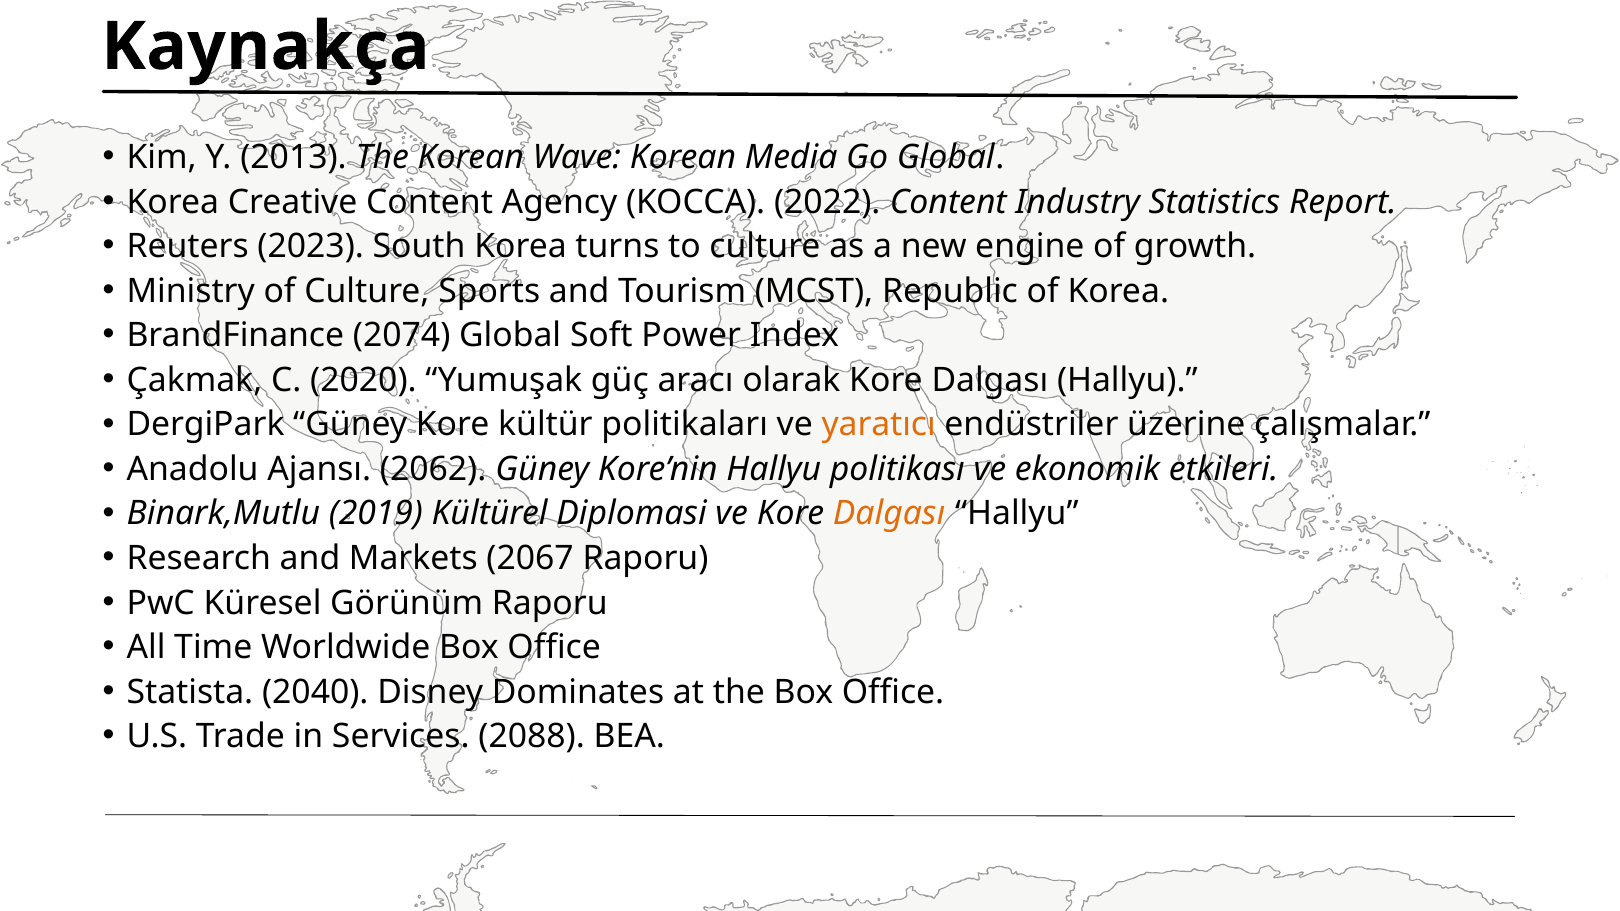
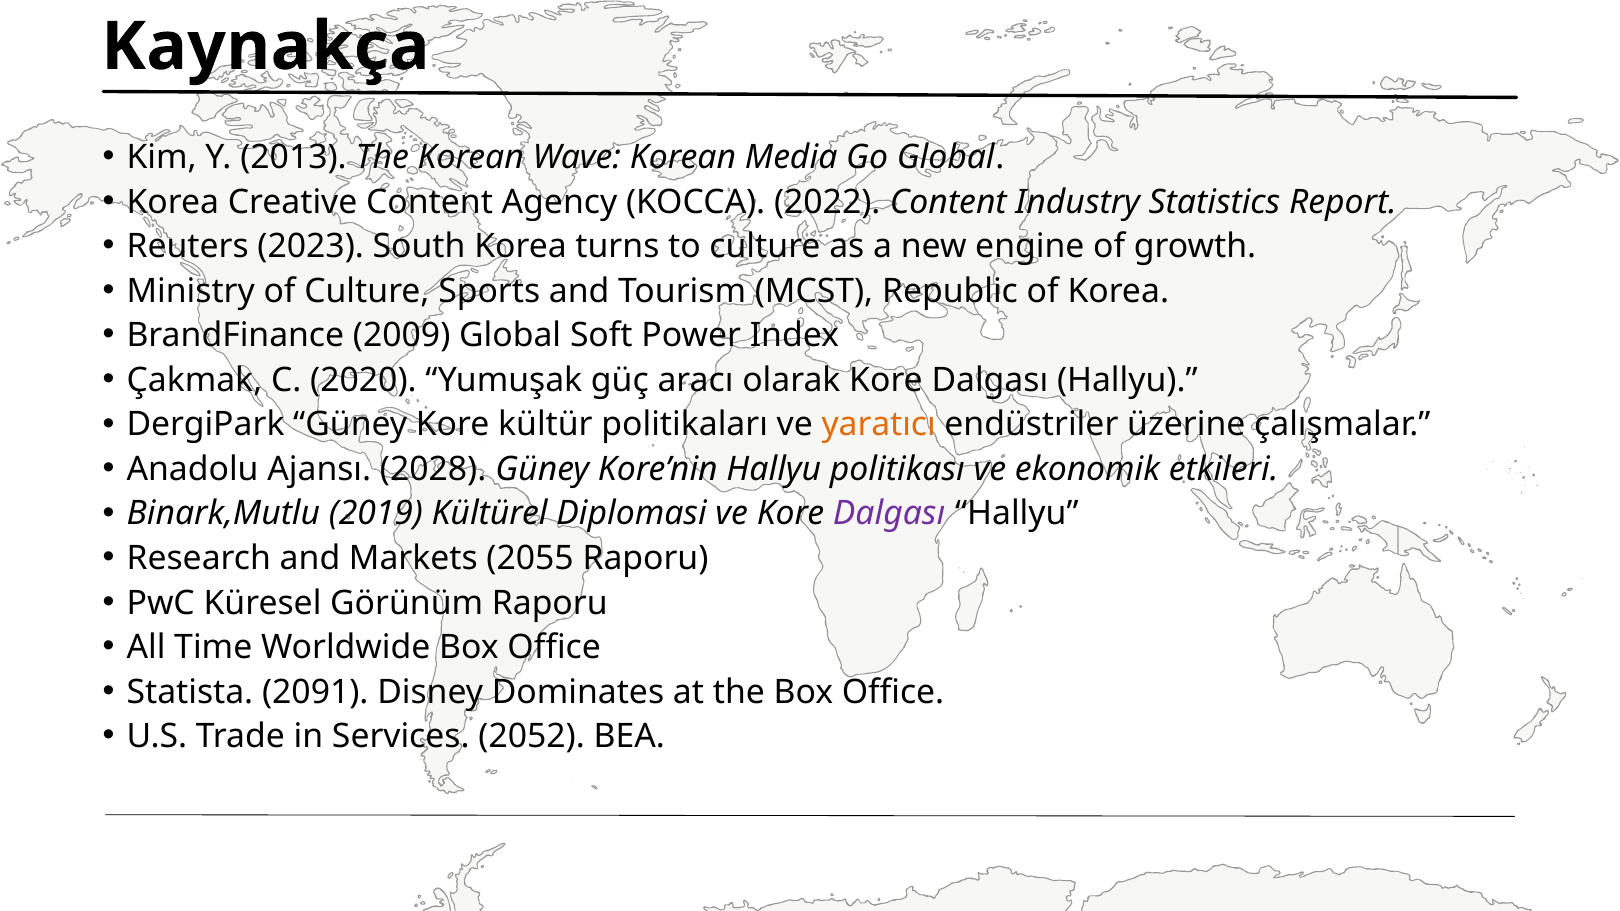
2074: 2074 -> 2009
2062: 2062 -> 2028
Dalgası at (889, 514) colour: orange -> purple
2067: 2067 -> 2055
2040: 2040 -> 2091
2088: 2088 -> 2052
